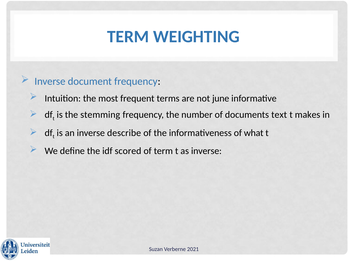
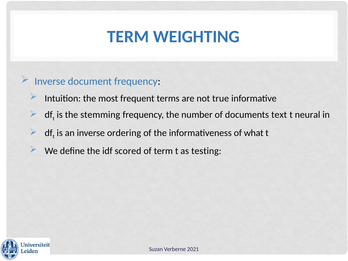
june: june -> true
makes: makes -> neural
describe: describe -> ordering
as inverse: inverse -> testing
